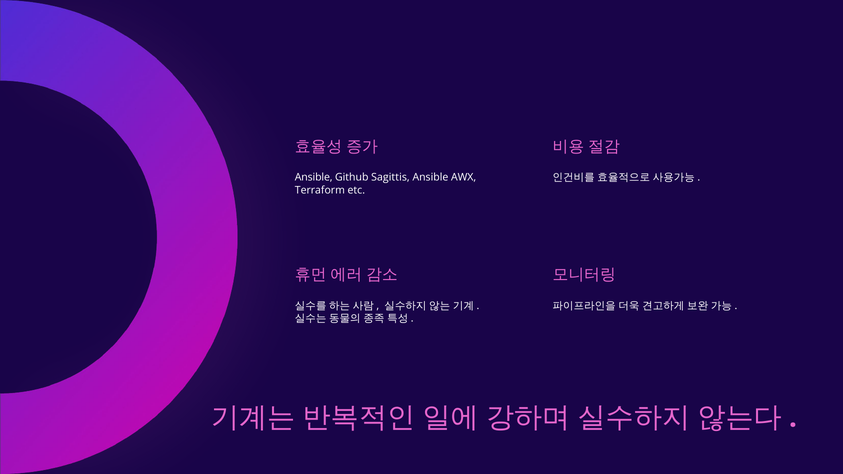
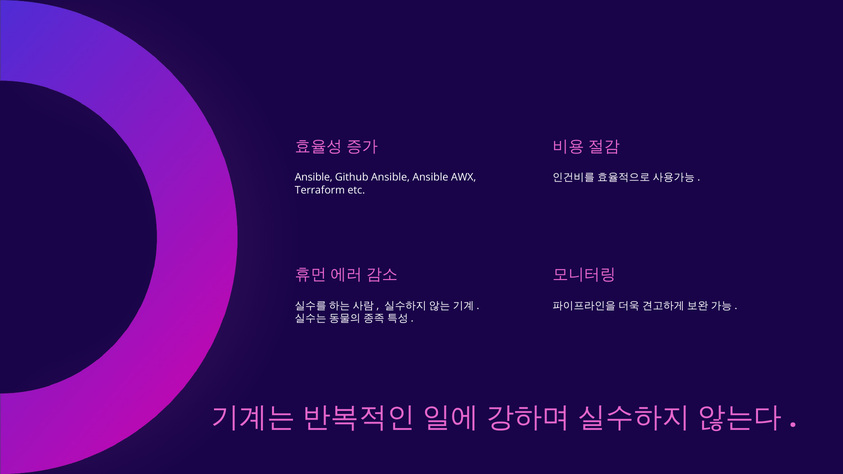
Github Sagittis: Sagittis -> Ansible
